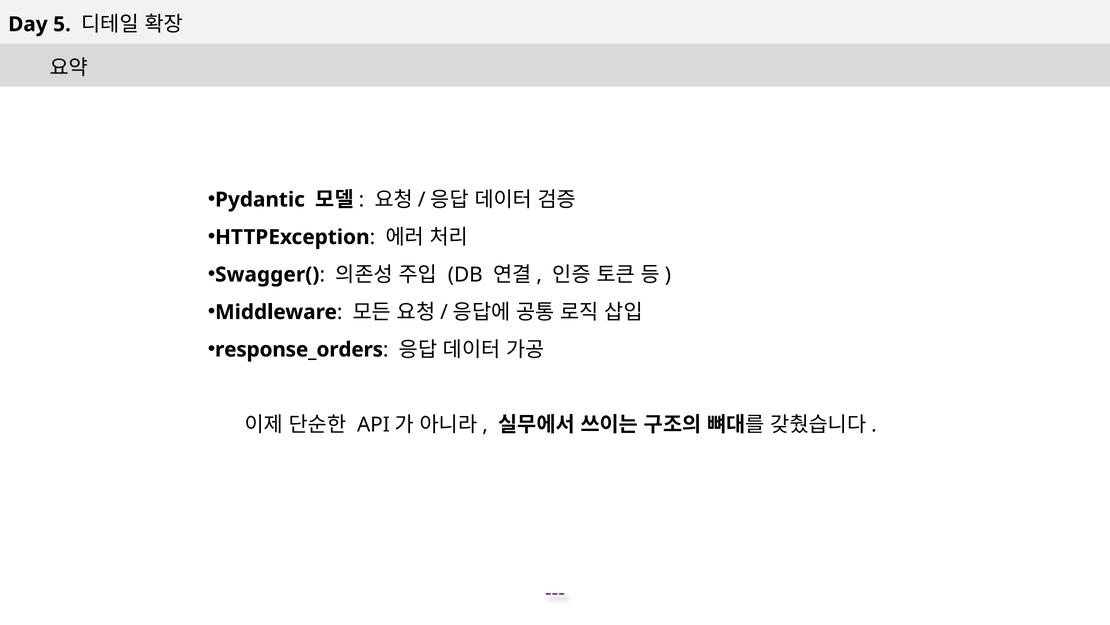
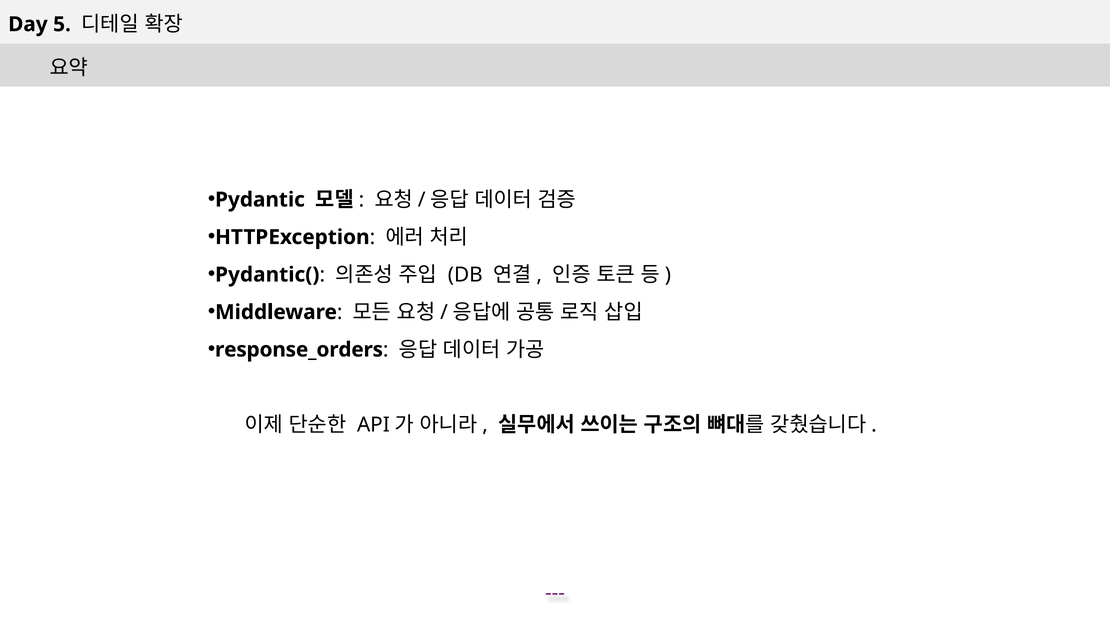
Swagger(: Swagger( -> Pydantic(
